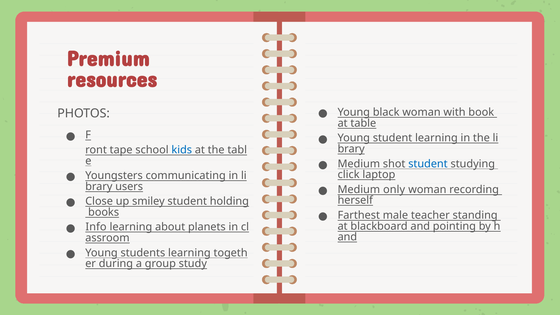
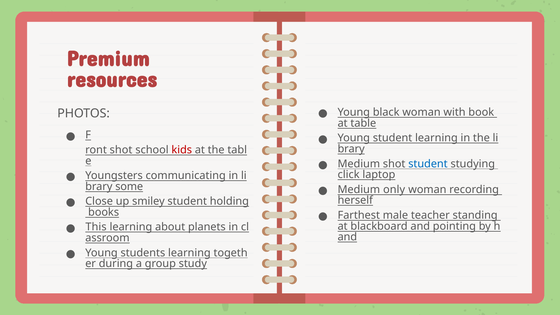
tape at (121, 150): tape -> shot
kids colour: blue -> red
users: users -> some
Info: Info -> This
